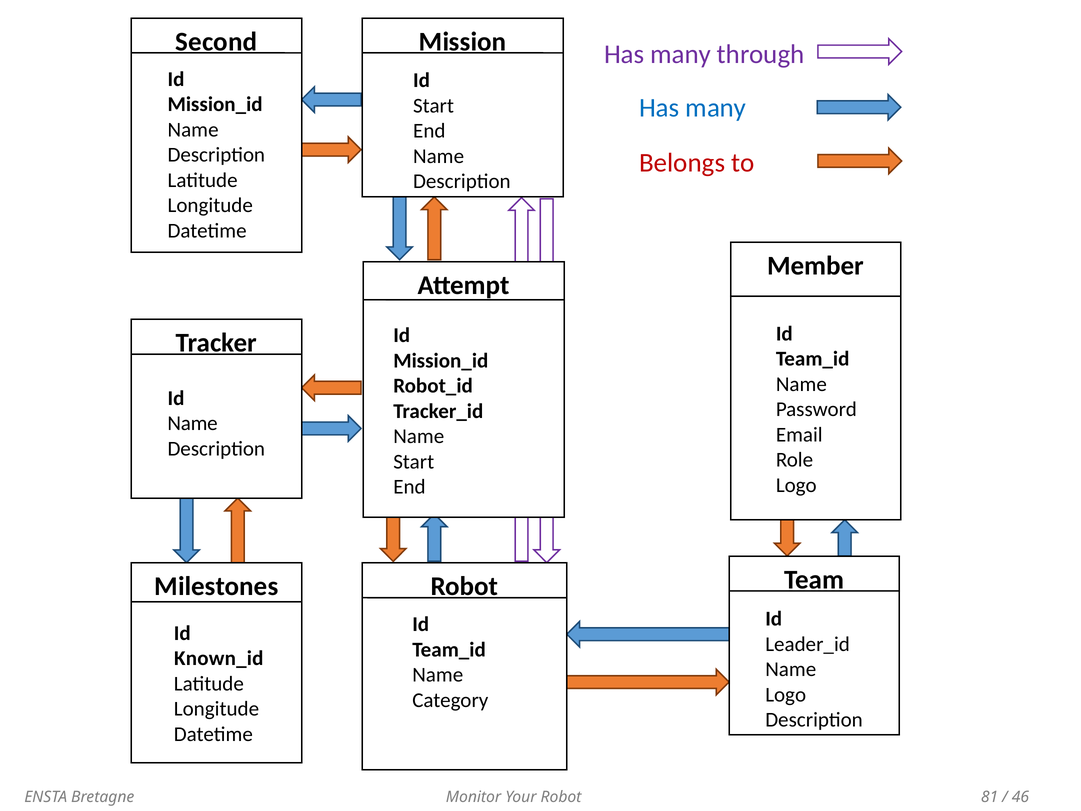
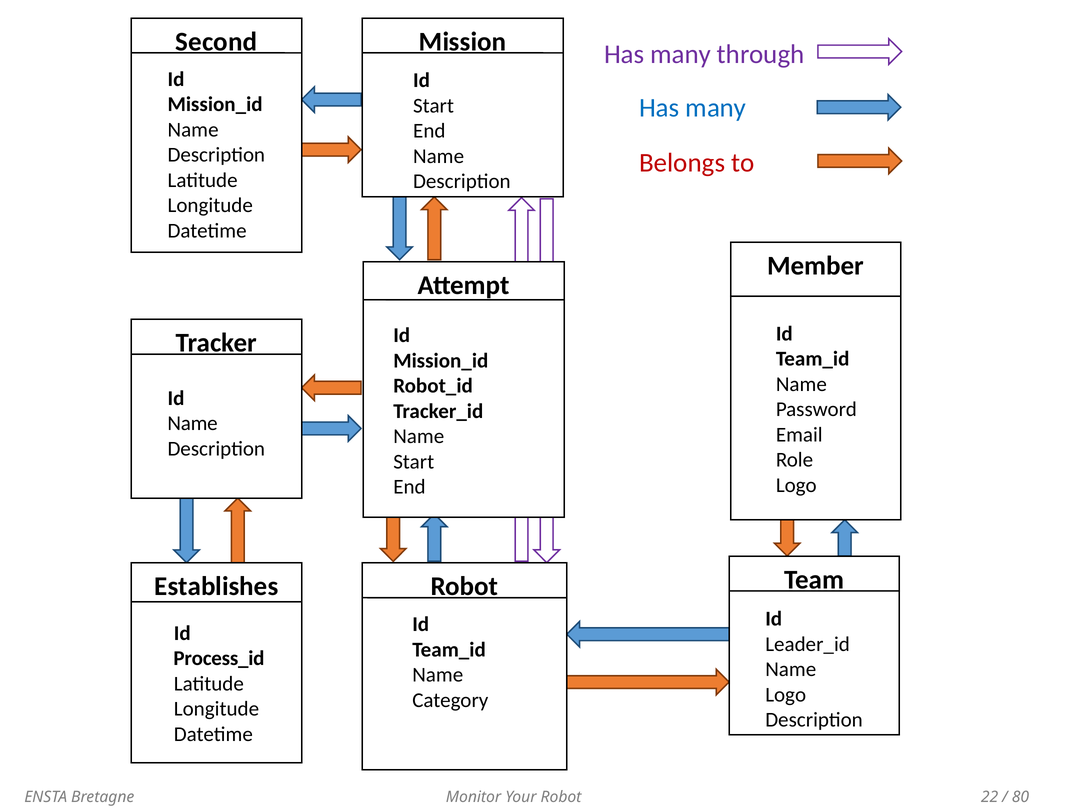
Milestones: Milestones -> Establishes
Known_id: Known_id -> Process_id
81: 81 -> 22
46: 46 -> 80
